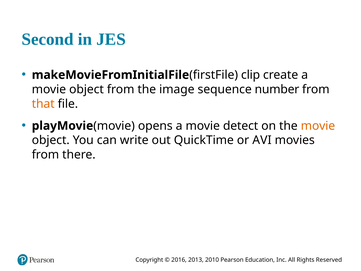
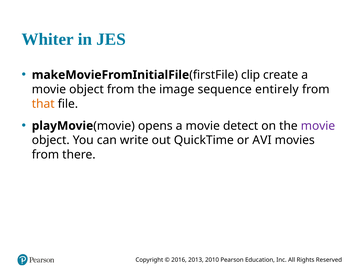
Second: Second -> Whiter
number: number -> entirely
movie at (318, 126) colour: orange -> purple
